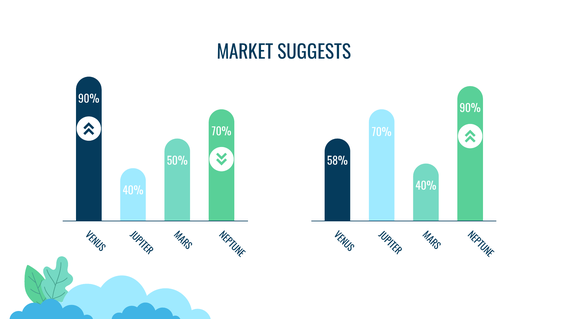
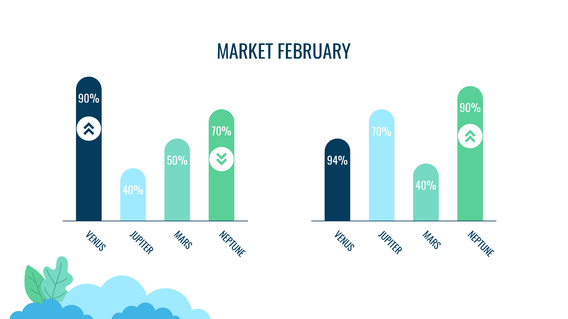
SUGGESTS: SUGGESTS -> FEBRUARY
58%: 58% -> 94%
